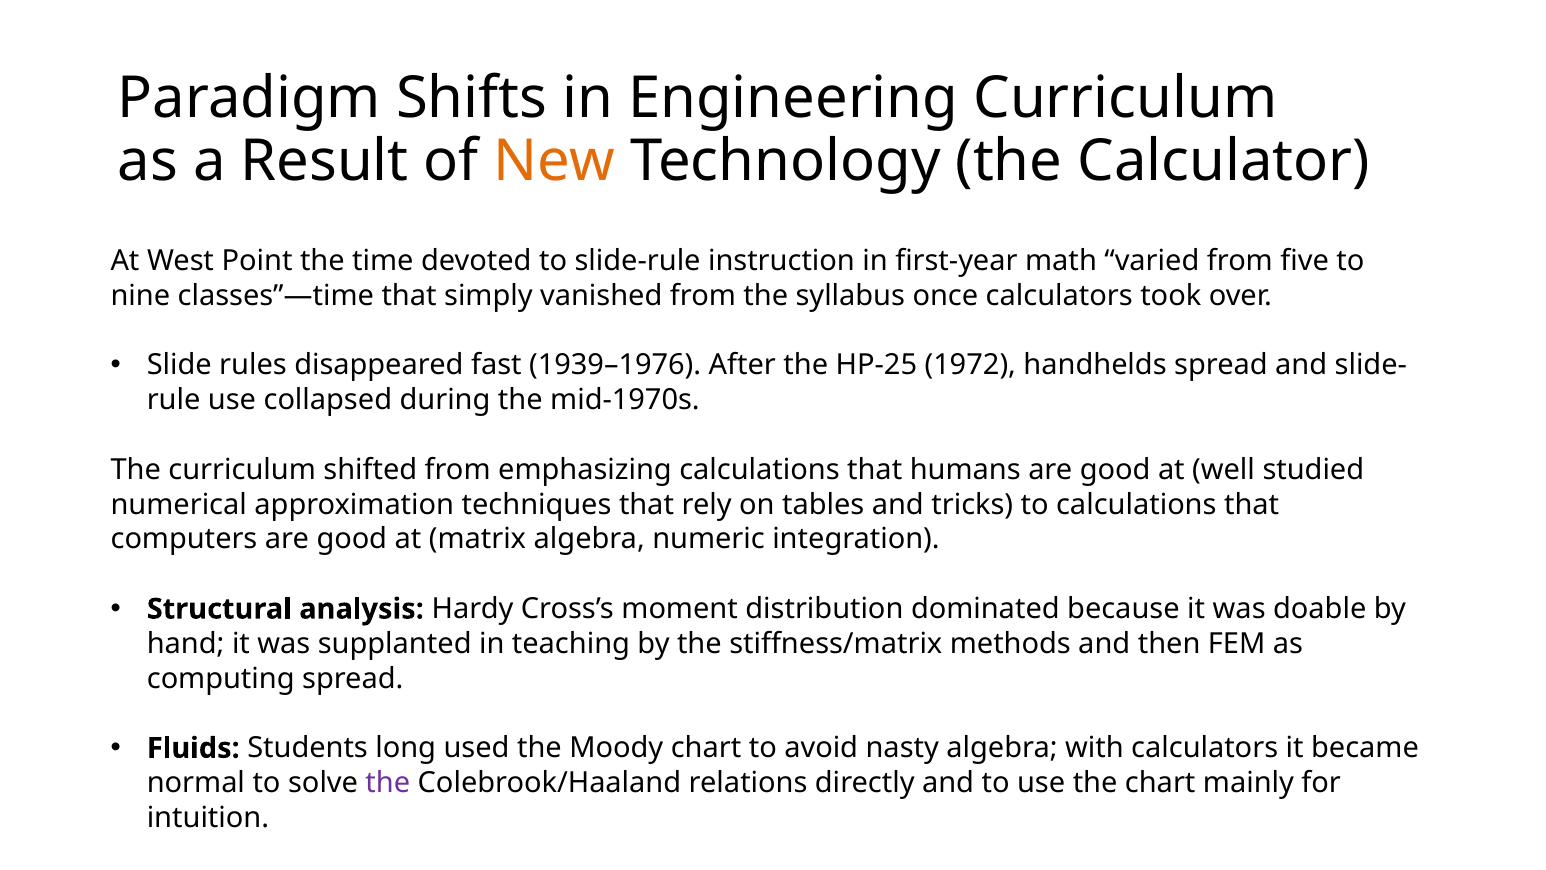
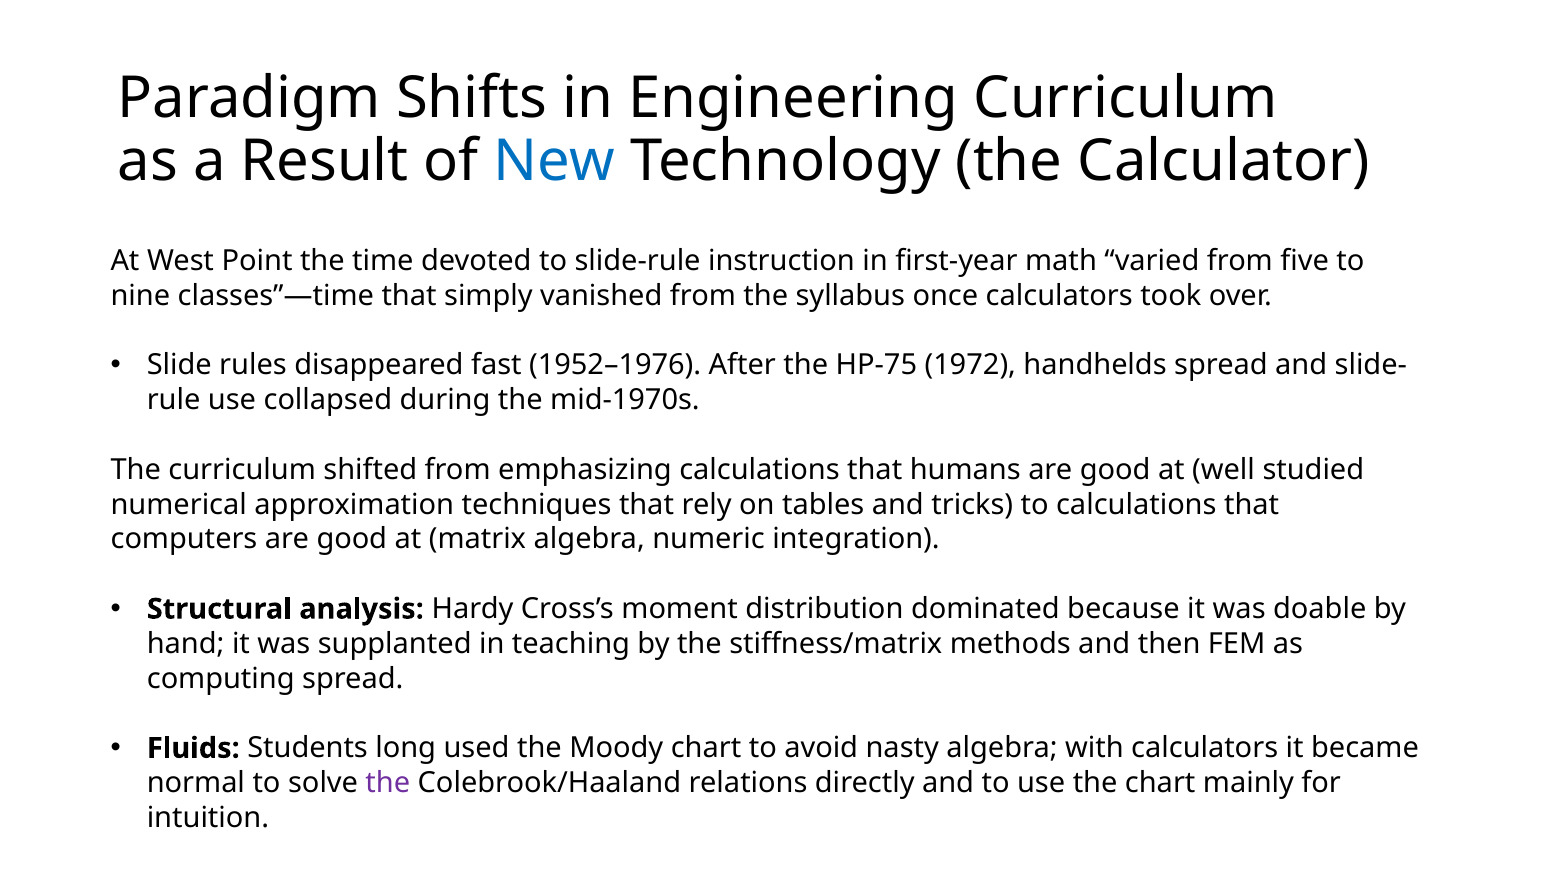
New colour: orange -> blue
1939–1976: 1939–1976 -> 1952–1976
HP-25: HP-25 -> HP-75
